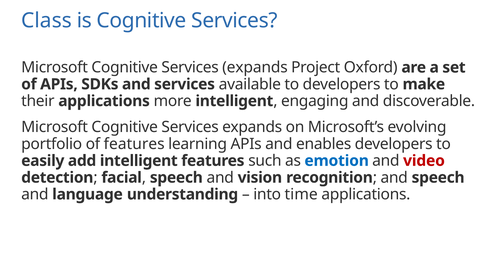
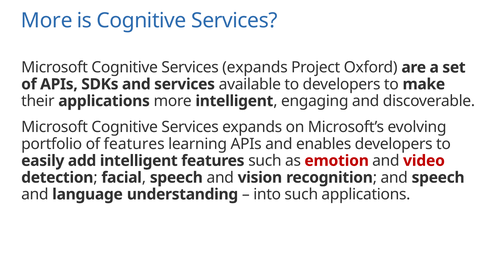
Class at (47, 21): Class -> More
emotion colour: blue -> red
into time: time -> such
